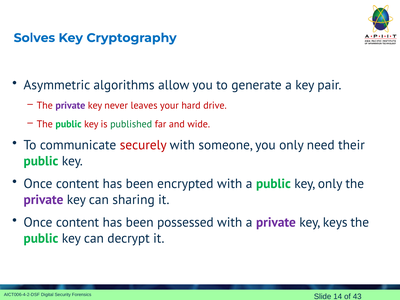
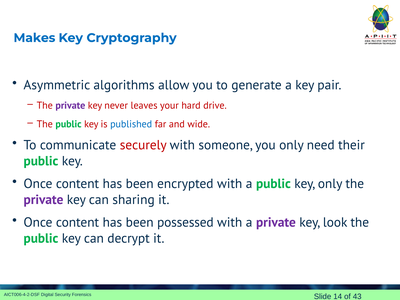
Solves: Solves -> Makes
published colour: green -> blue
keys: keys -> look
